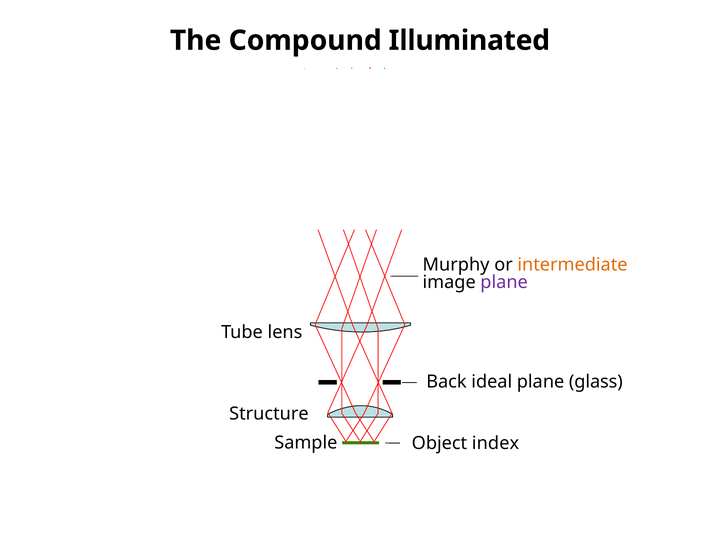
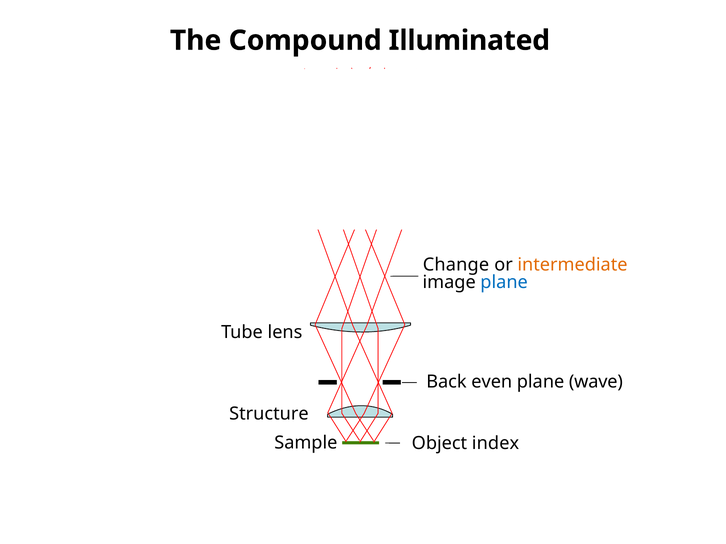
Murphy: Murphy -> Change
plane at (504, 282) colour: purple -> blue
ideal: ideal -> even
glass: glass -> wave
